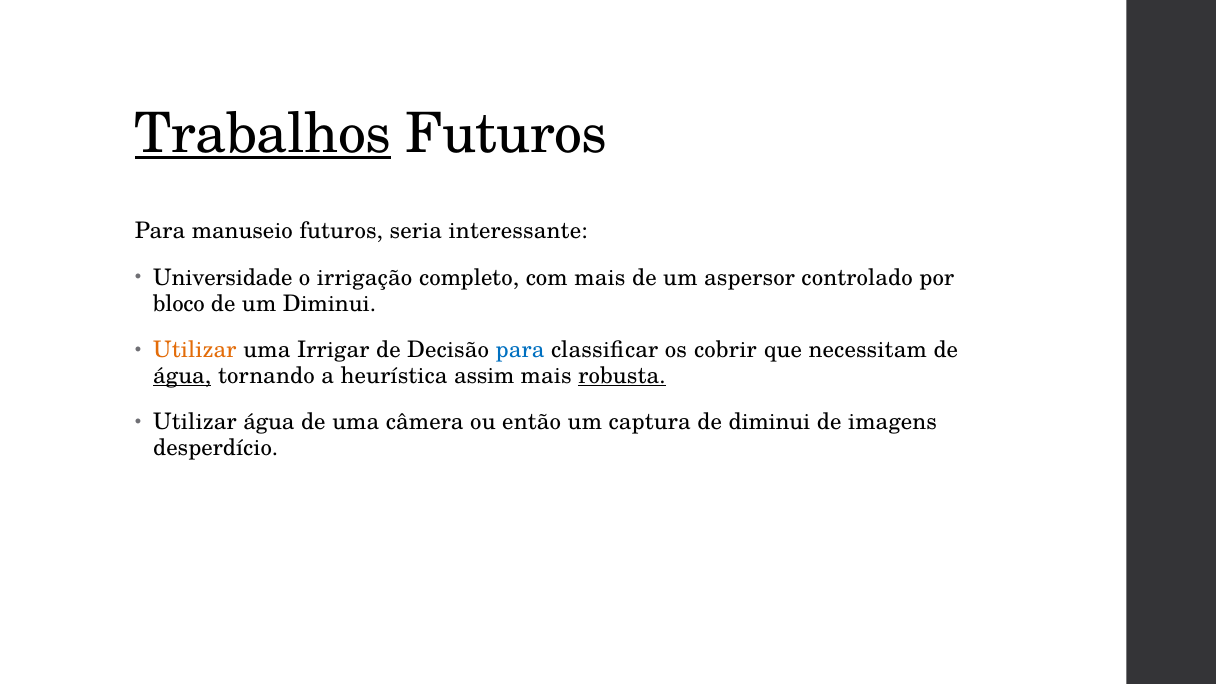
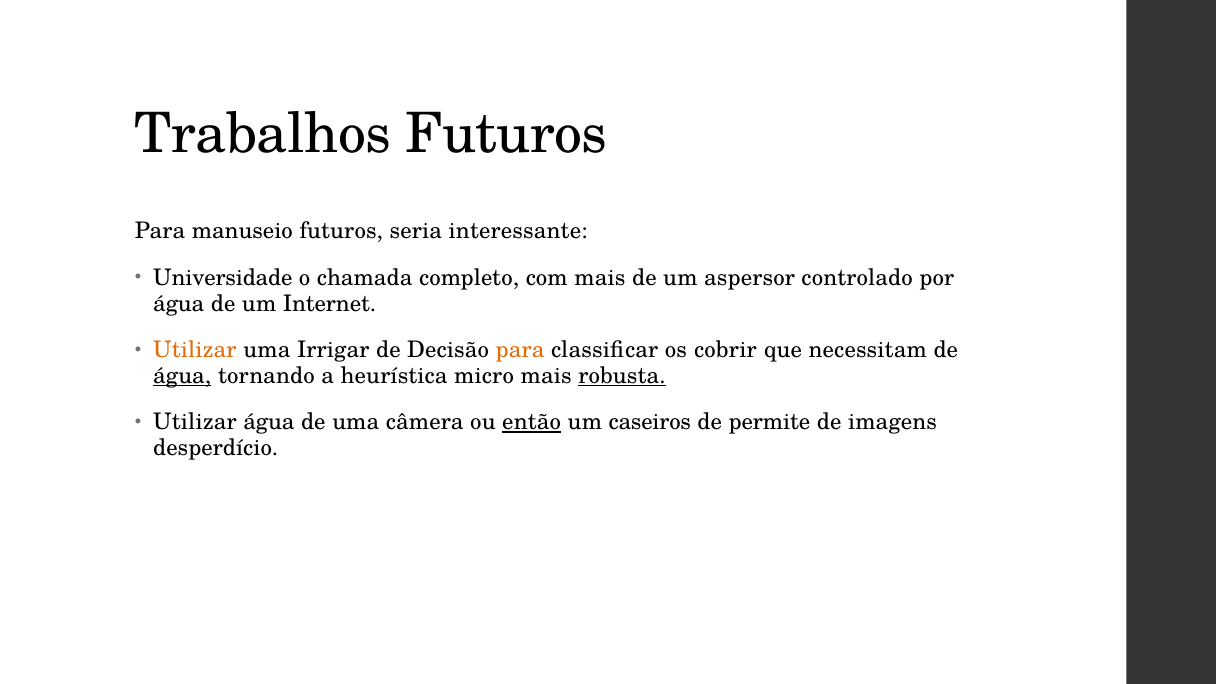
Trabalhos underline: present -> none
irrigação: irrigação -> chamada
bloco at (179, 304): bloco -> água
um Diminui: Diminui -> Internet
para at (520, 350) colour: blue -> orange
assim: assim -> micro
então underline: none -> present
captura: captura -> caseiros
de diminui: diminui -> permite
